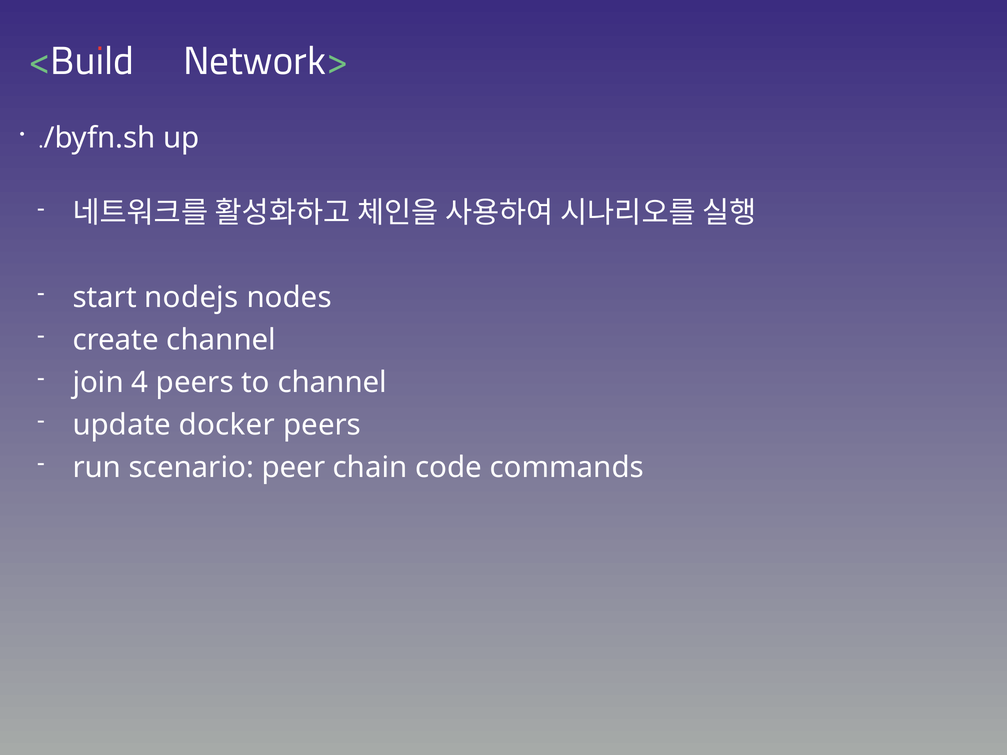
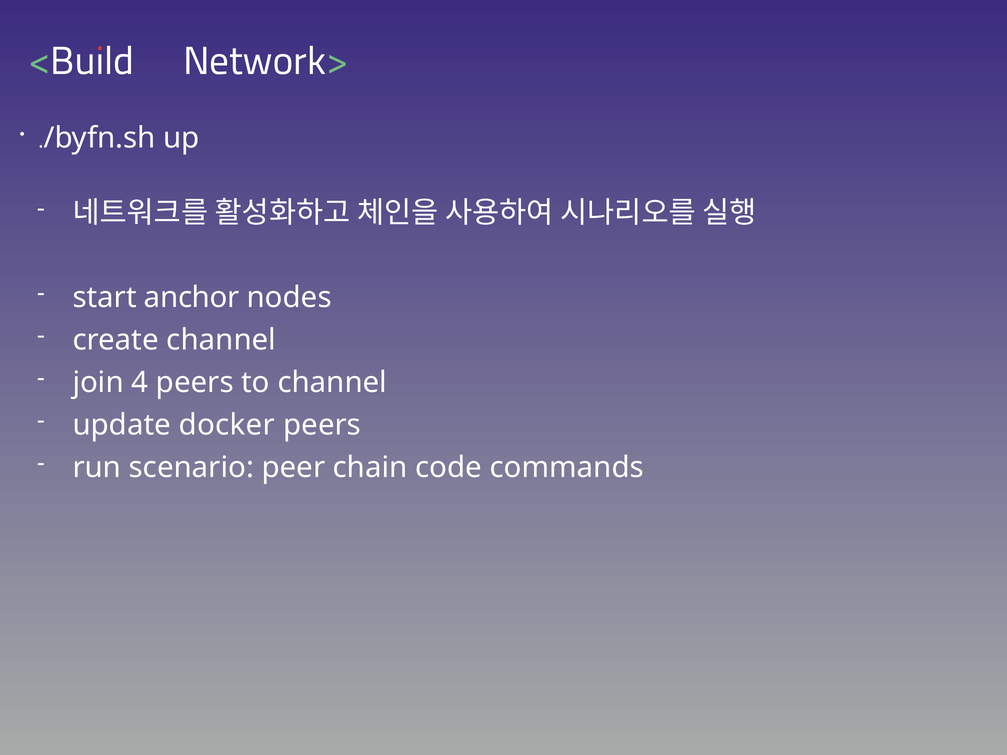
nodejs: nodejs -> anchor
